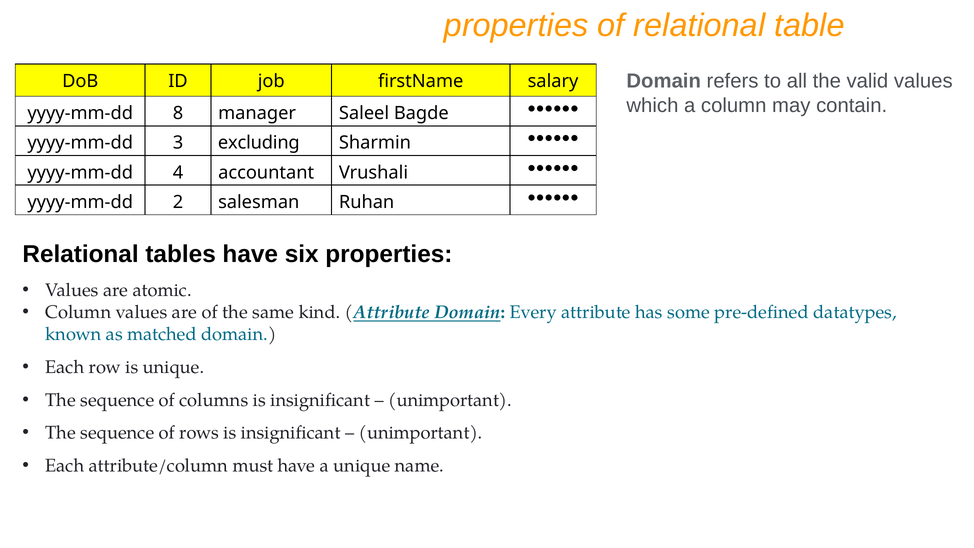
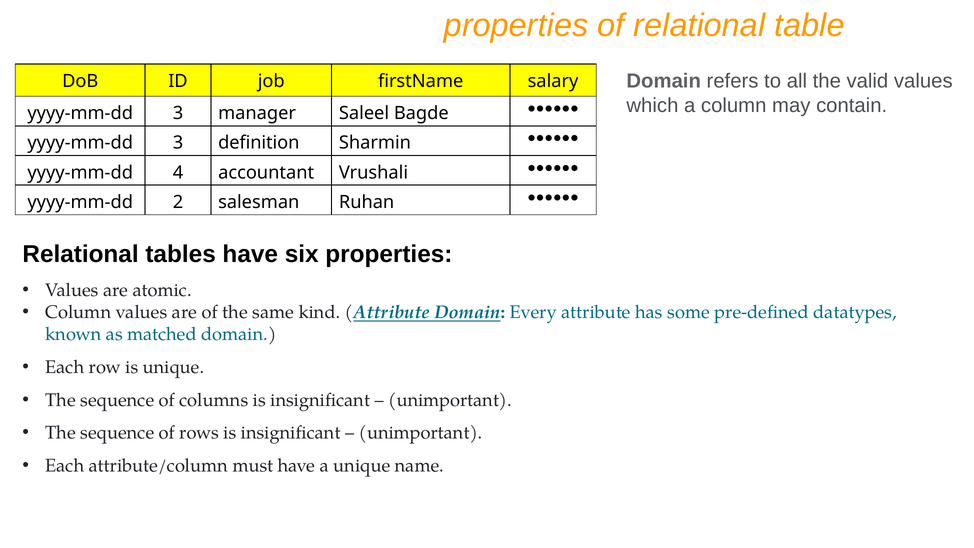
8 at (178, 113): 8 -> 3
excluding: excluding -> definition
